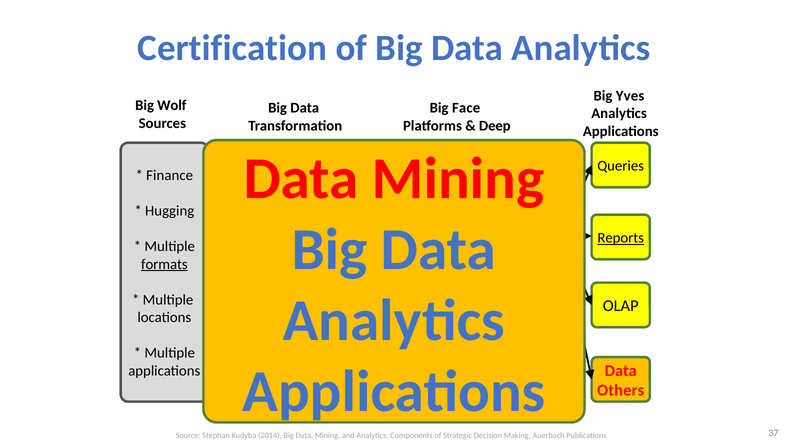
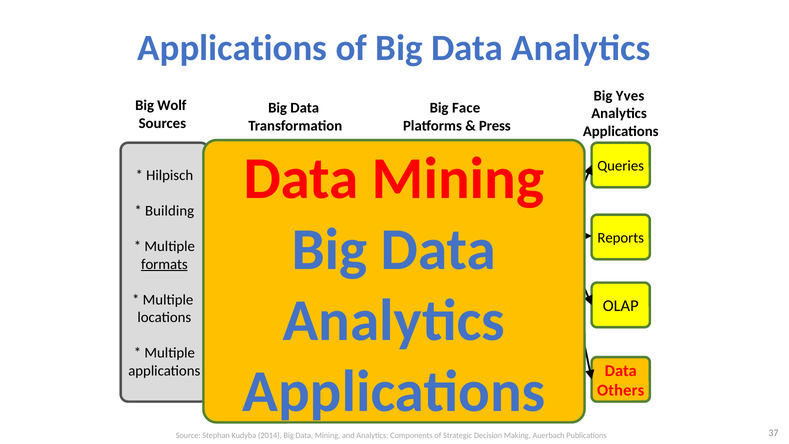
Certification at (232, 48): Certification -> Applications
Deep: Deep -> Press
Finance: Finance -> Hilpisch
Hugging: Hugging -> Building
Reports underline: present -> none
